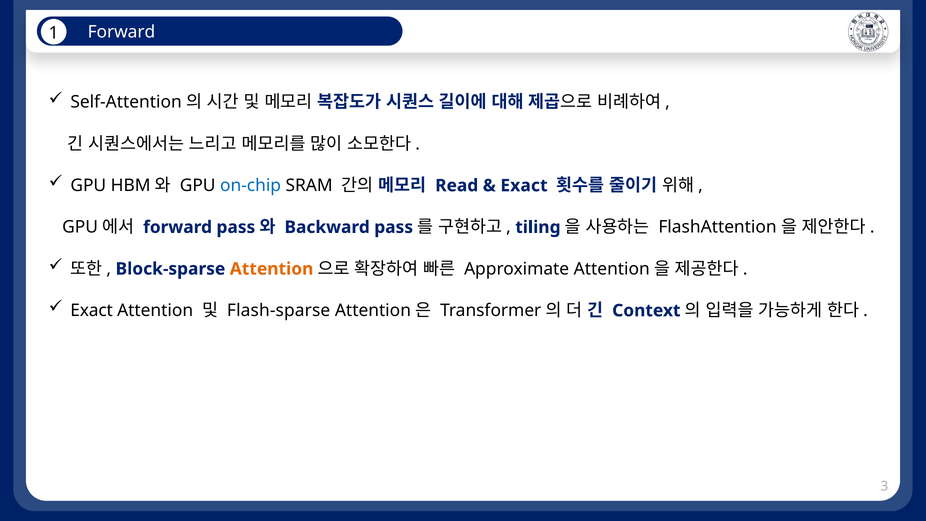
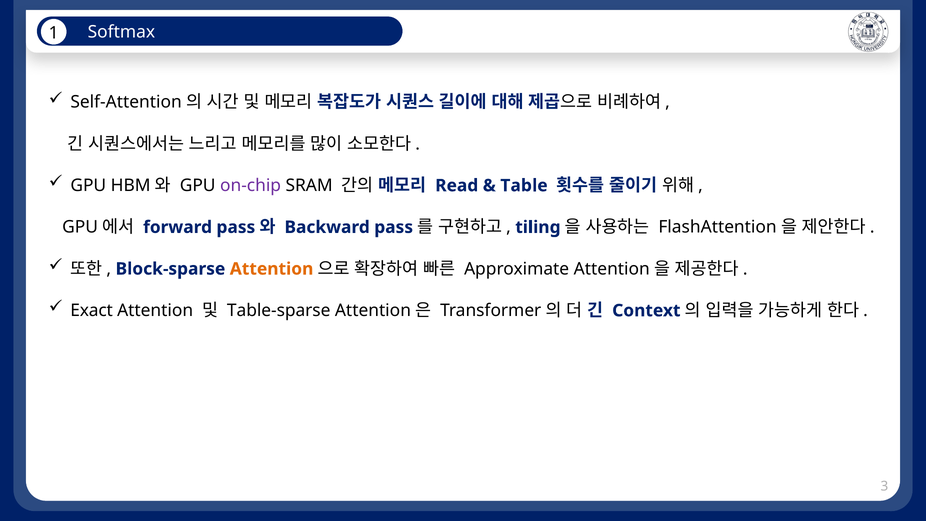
1 Forward: Forward -> Softmax
on-chip colour: blue -> purple
Exact at (524, 186): Exact -> Table
Flash-sparse: Flash-sparse -> Table-sparse
